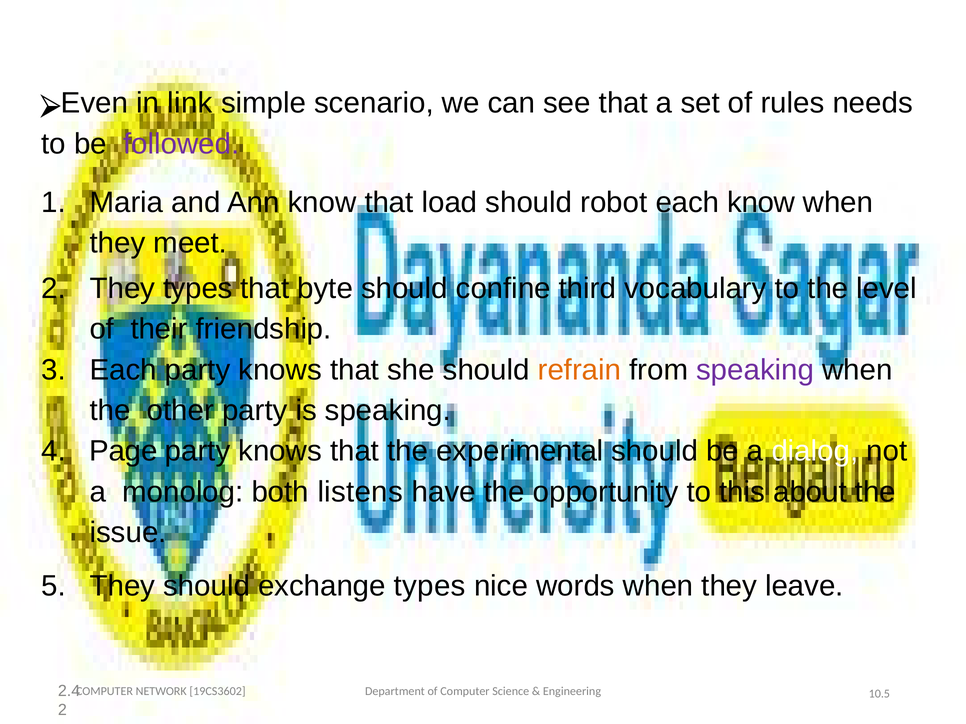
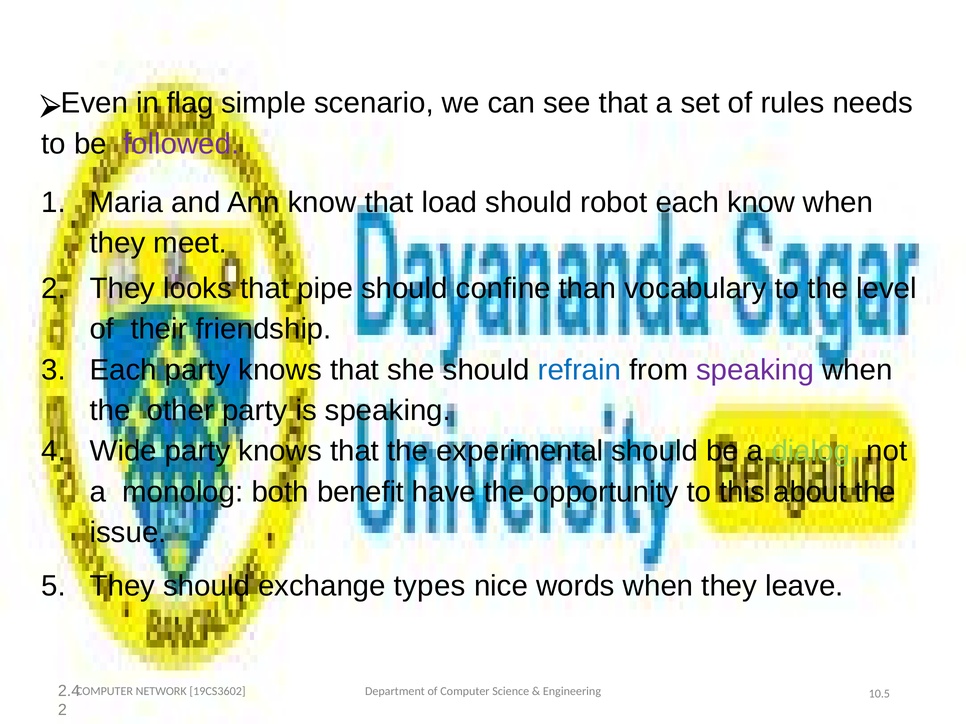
link: link -> flag
They types: types -> looks
byte: byte -> pipe
third: third -> than
refrain colour: orange -> blue
Page: Page -> Wide
dialog colour: white -> light green
listens: listens -> benefit
